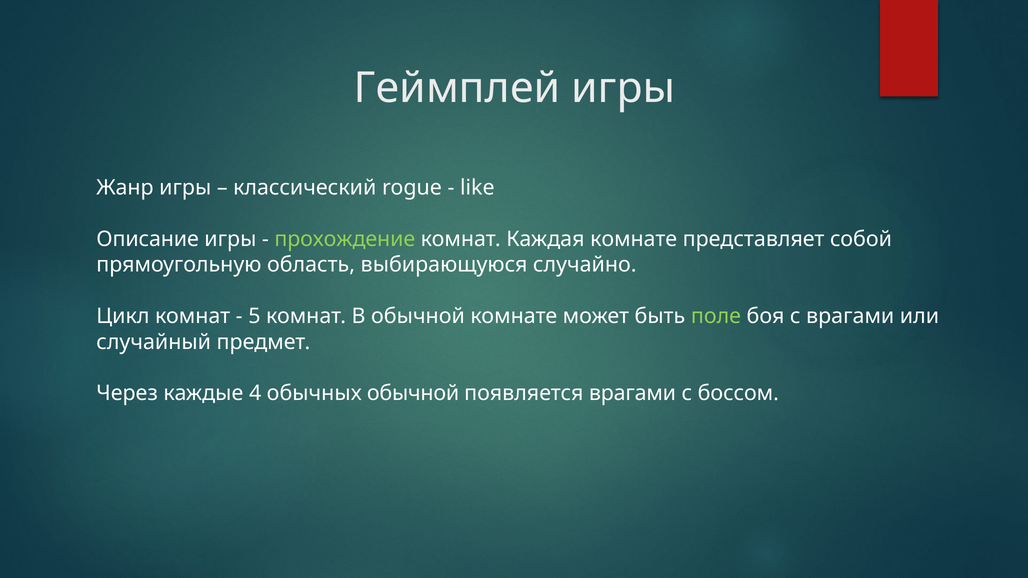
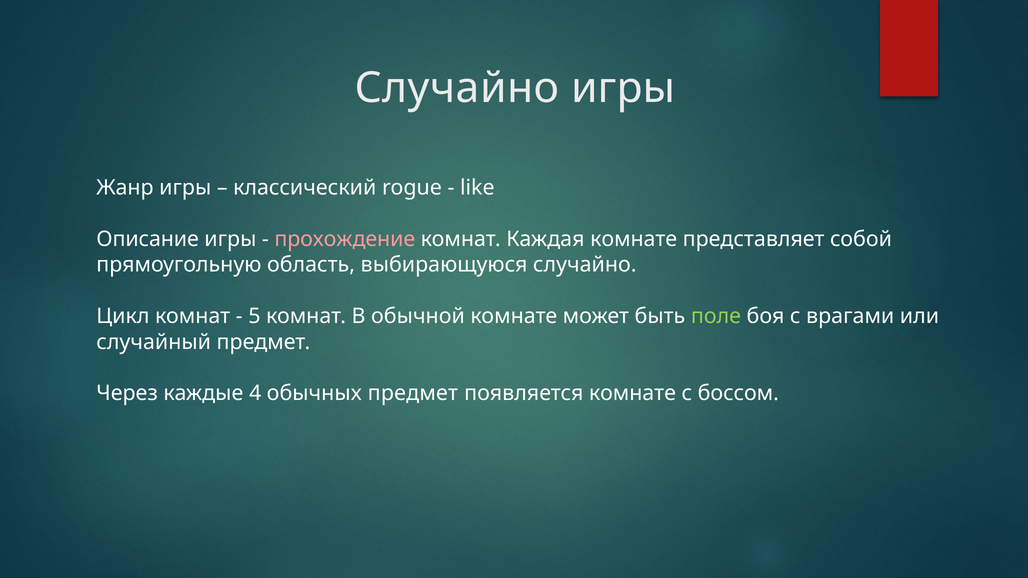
Геймплей at (457, 88): Геймплей -> Случайно
прохождение colour: light green -> pink
обычных обычной: обычной -> предмет
появляется врагами: врагами -> комнате
